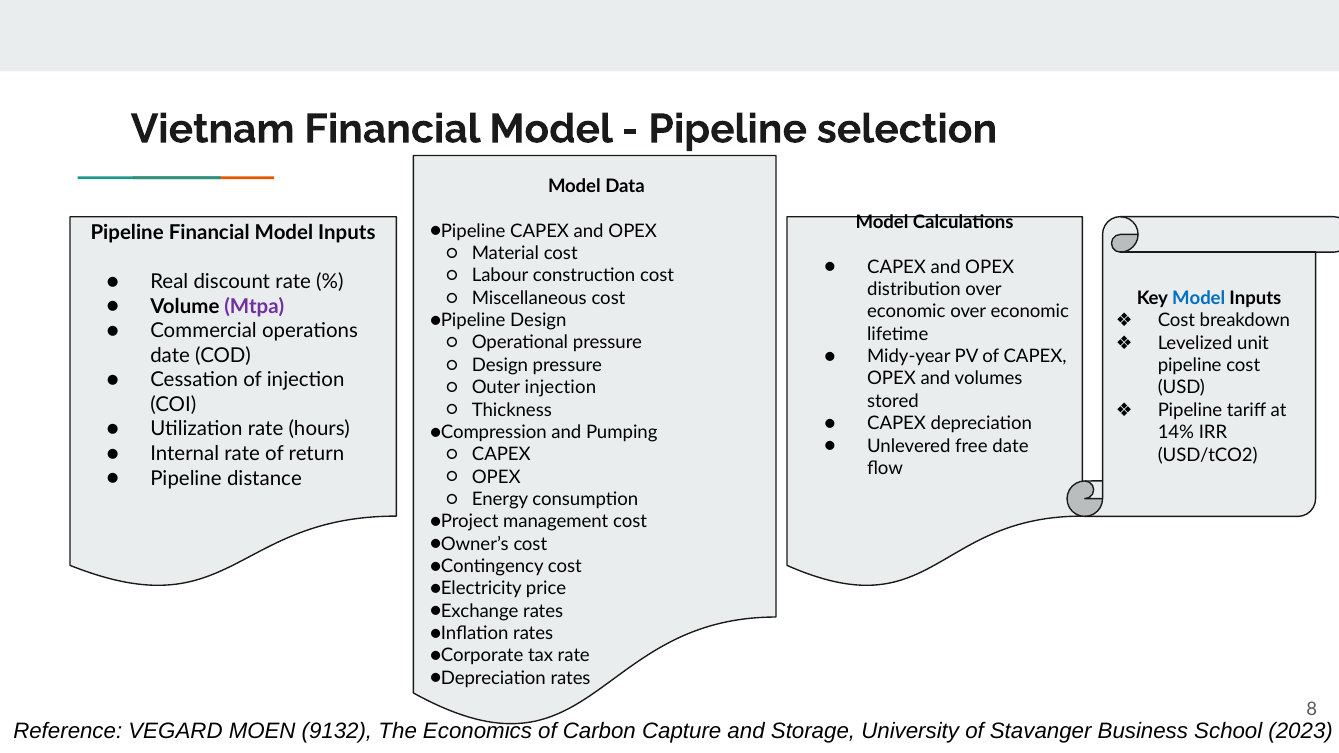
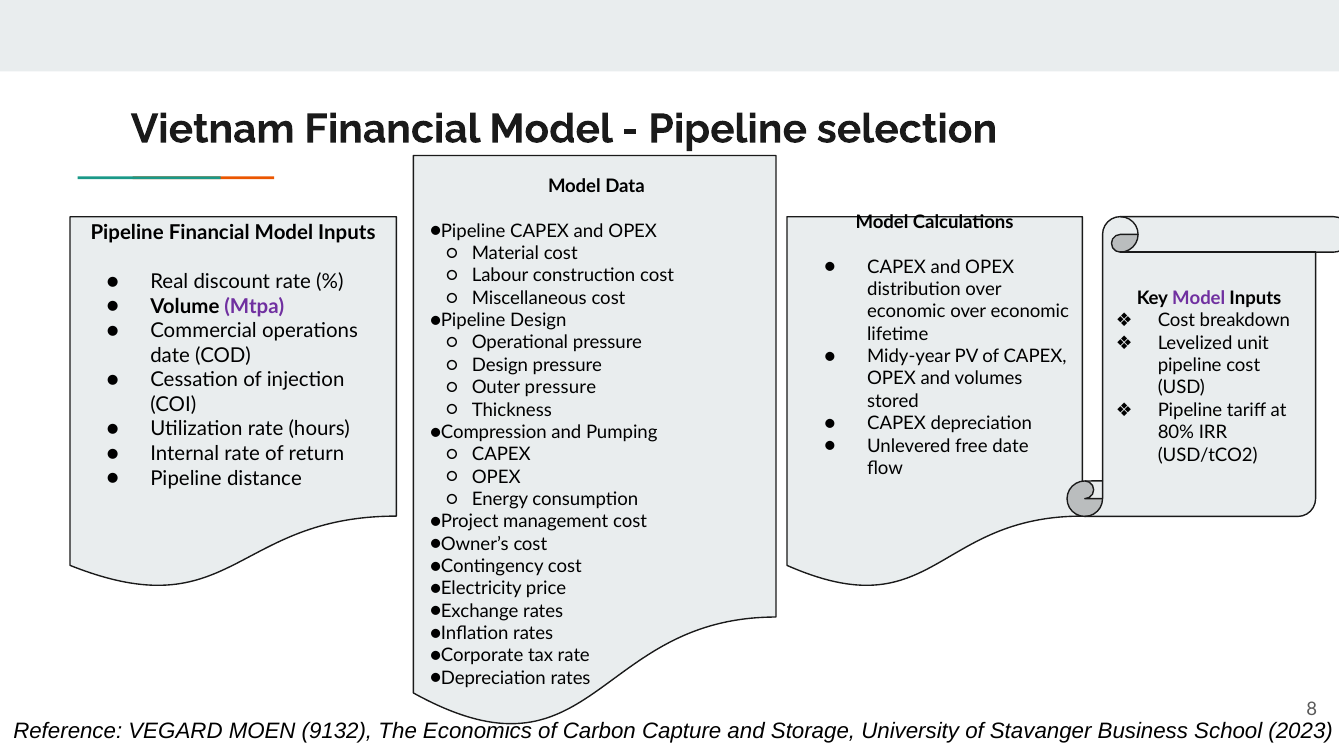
Model at (1199, 299) colour: blue -> purple
Outer injection: injection -> pressure
14%: 14% -> 80%
